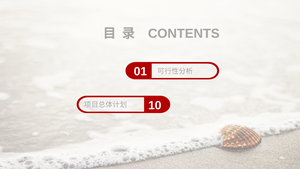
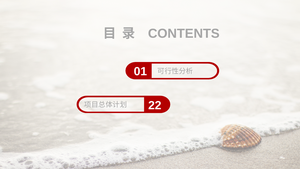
10: 10 -> 22
